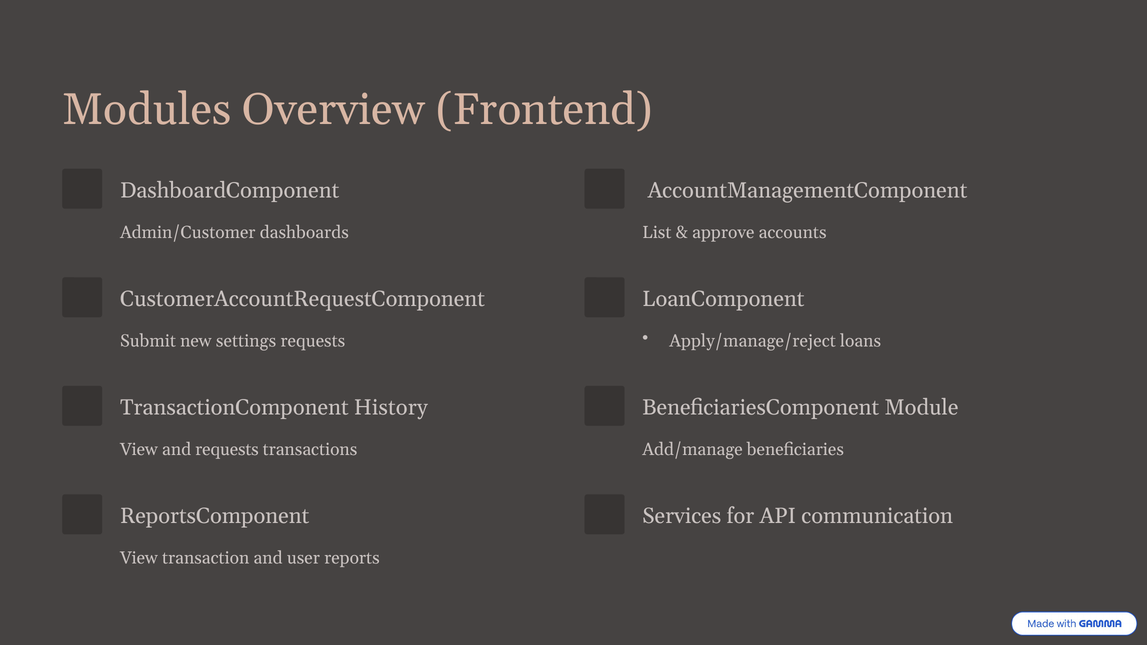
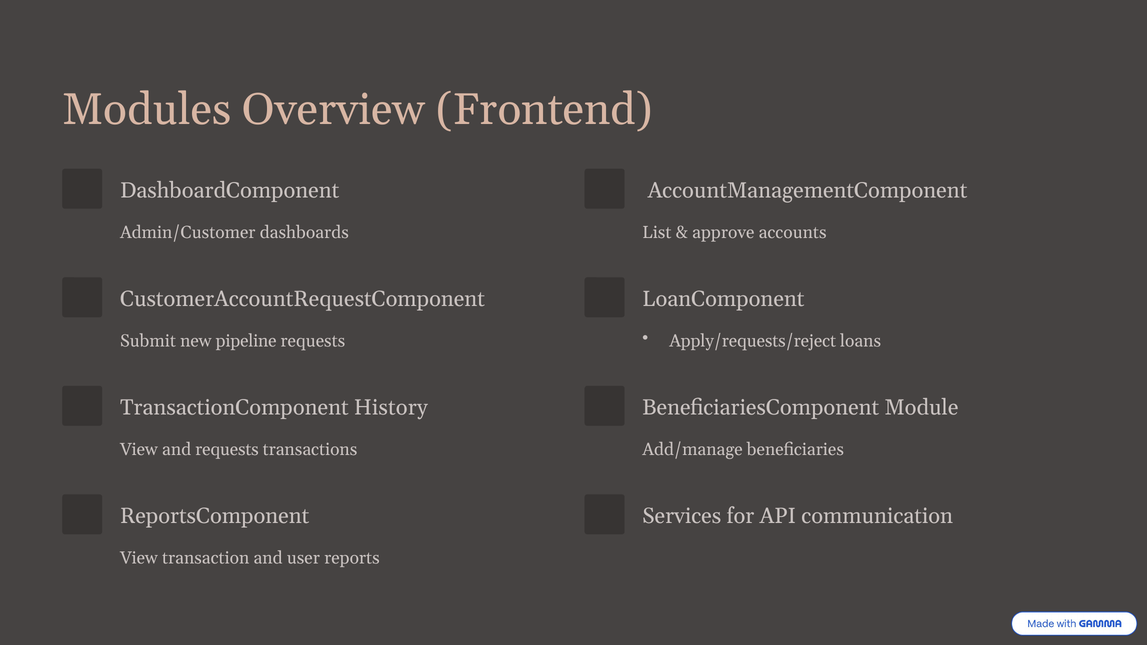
Apply/manage/reject: Apply/manage/reject -> Apply/requests/reject
settings: settings -> pipeline
